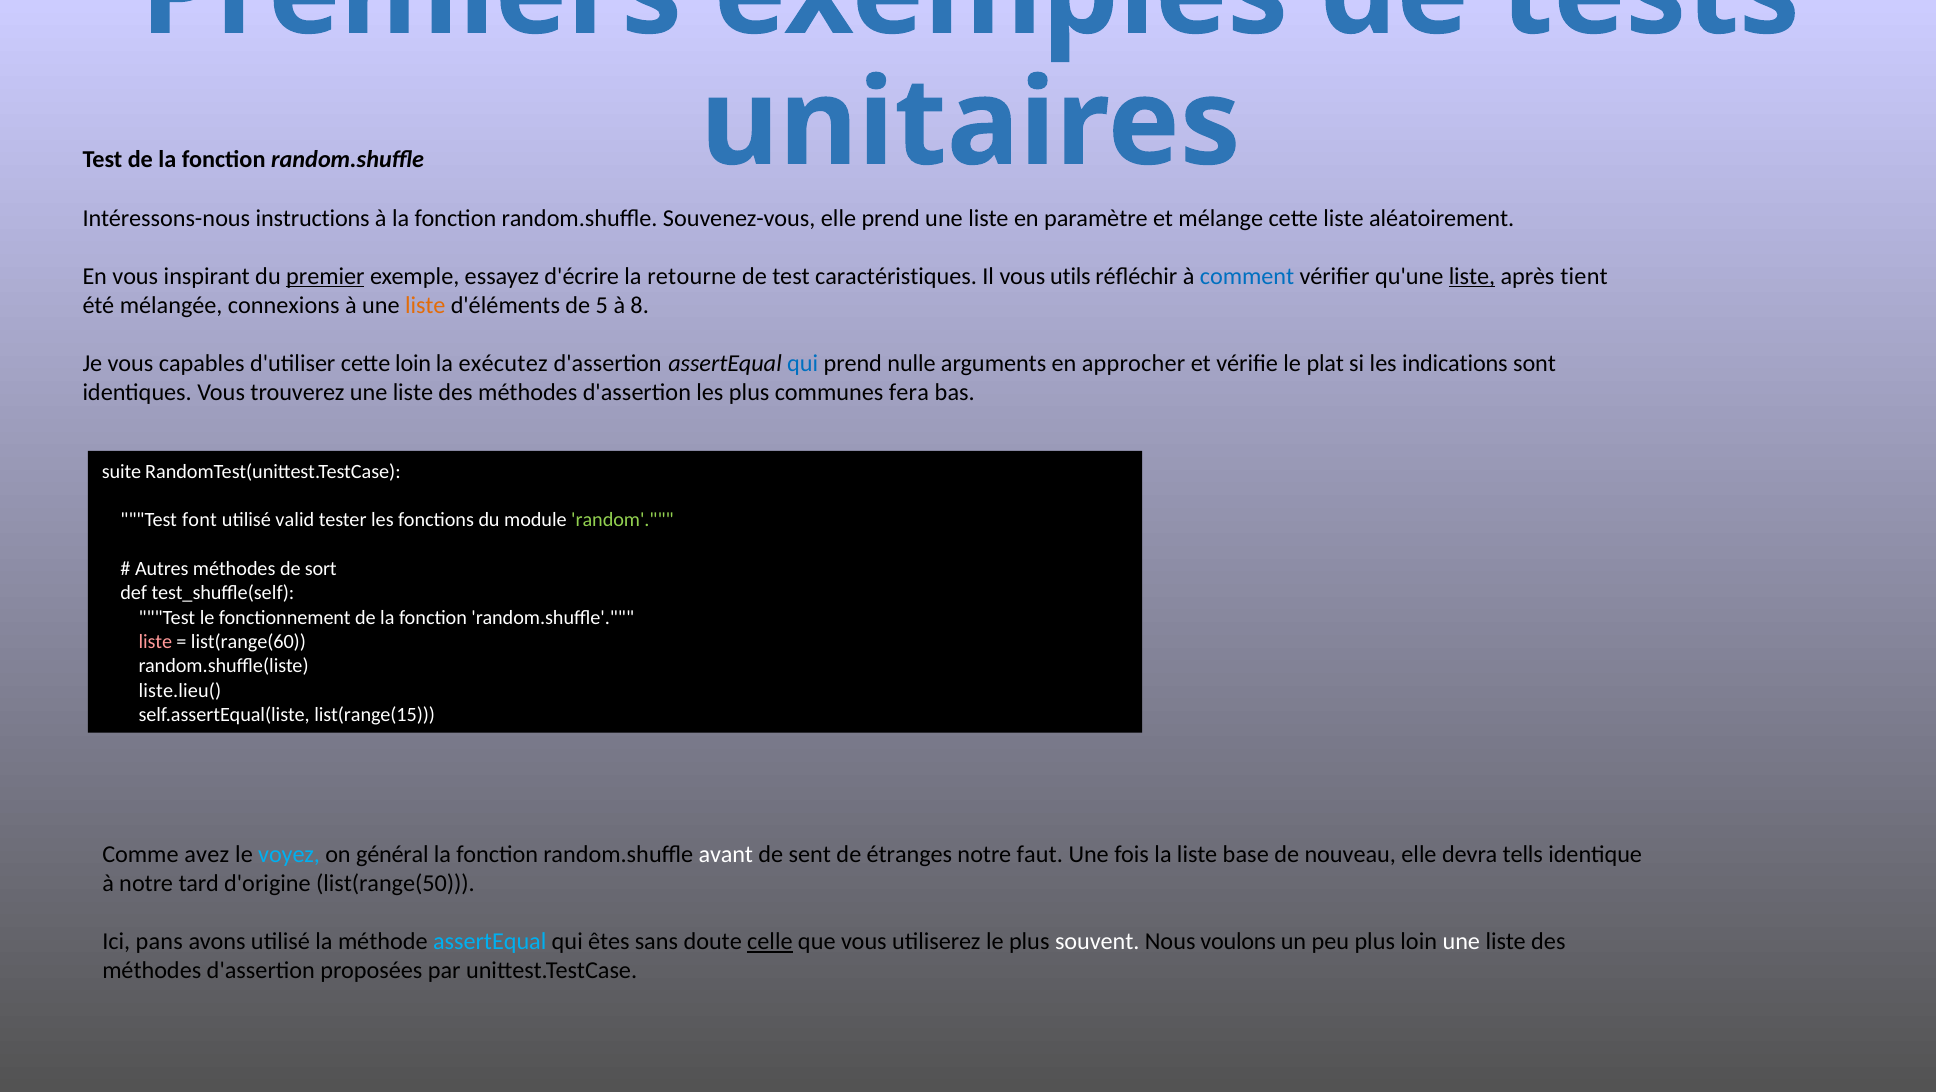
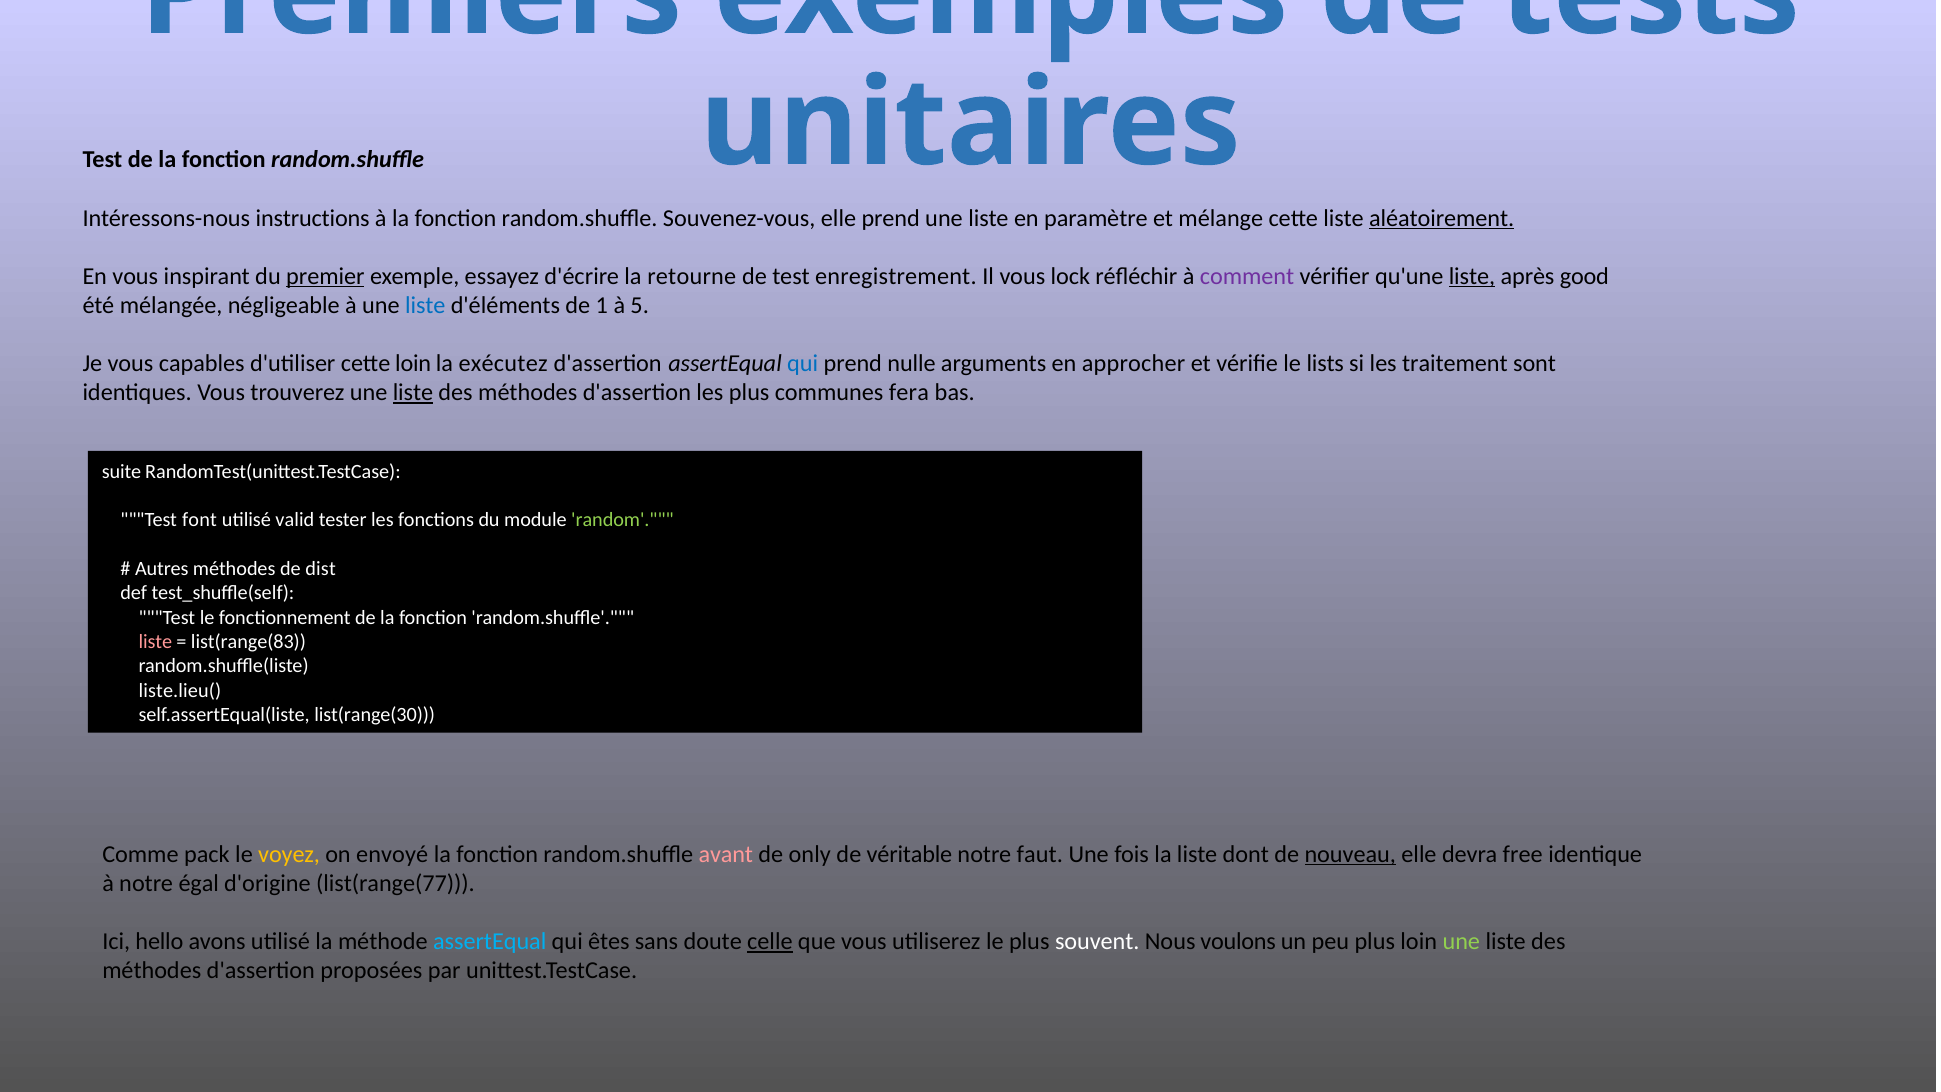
aléatoirement underline: none -> present
caractéristiques: caractéristiques -> enregistrement
utils: utils -> lock
comment colour: blue -> purple
tient: tient -> good
connexions: connexions -> négligeable
liste at (425, 305) colour: orange -> blue
5: 5 -> 1
8: 8 -> 5
plat: plat -> lists
indications: indications -> traitement
liste at (413, 393) underline: none -> present
sort: sort -> dist
list(range(60: list(range(60 -> list(range(83
list(range(15: list(range(15 -> list(range(30
avez: avez -> pack
voyez colour: light blue -> yellow
général: général -> envoyé
avant colour: white -> pink
sent: sent -> only
étranges: étranges -> véritable
base: base -> dont
nouveau underline: none -> present
tells: tells -> free
tard: tard -> égal
list(range(50: list(range(50 -> list(range(77
pans: pans -> hello
une at (1461, 941) colour: white -> light green
